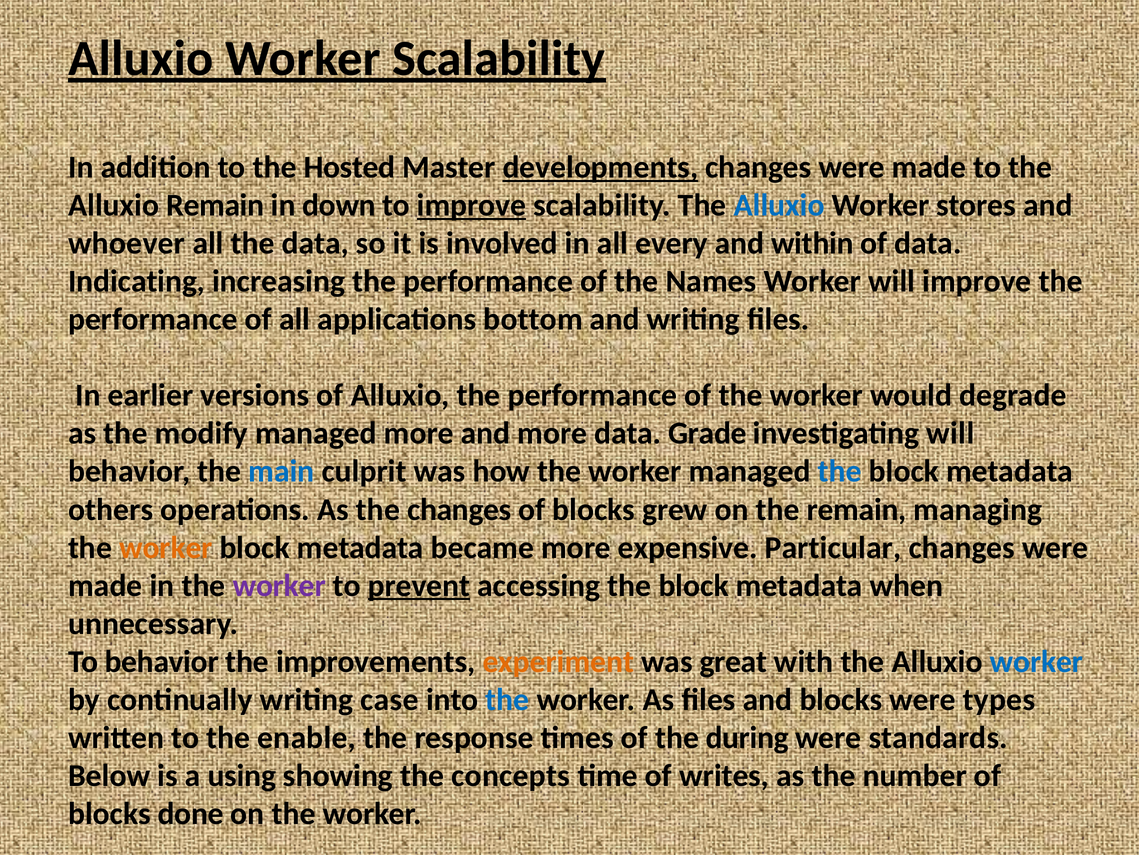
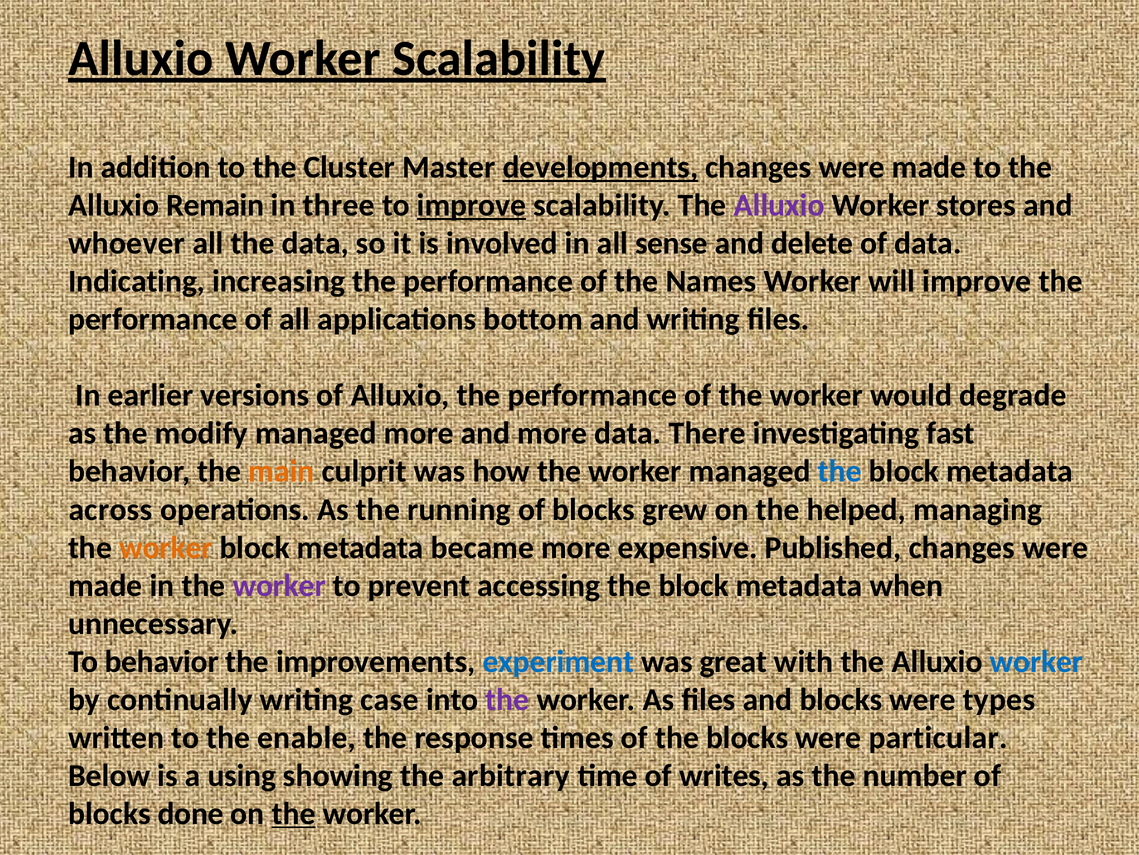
Hosted: Hosted -> Cluster
down: down -> three
Alluxio at (779, 205) colour: blue -> purple
every: every -> sense
within: within -> delete
Grade: Grade -> There
investigating will: will -> fast
main colour: blue -> orange
others: others -> across
the changes: changes -> running
the remain: remain -> helped
Particular: Particular -> Published
prevent underline: present -> none
experiment colour: orange -> blue
the at (507, 699) colour: blue -> purple
the during: during -> blocks
standards: standards -> particular
concepts: concepts -> arbitrary
the at (294, 813) underline: none -> present
